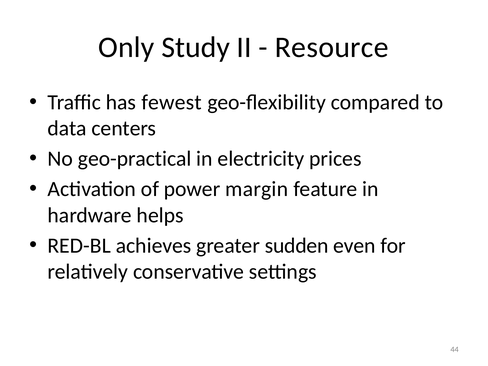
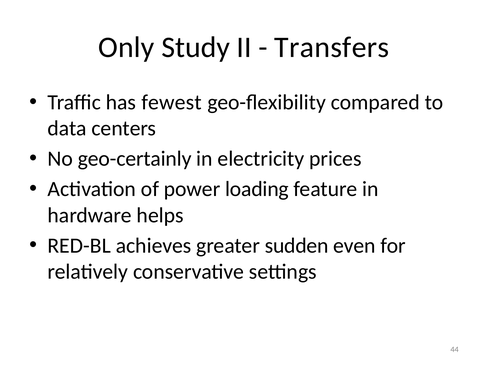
Resource: Resource -> Transfers
geo-practical: geo-practical -> geo-certainly
margin: margin -> loading
